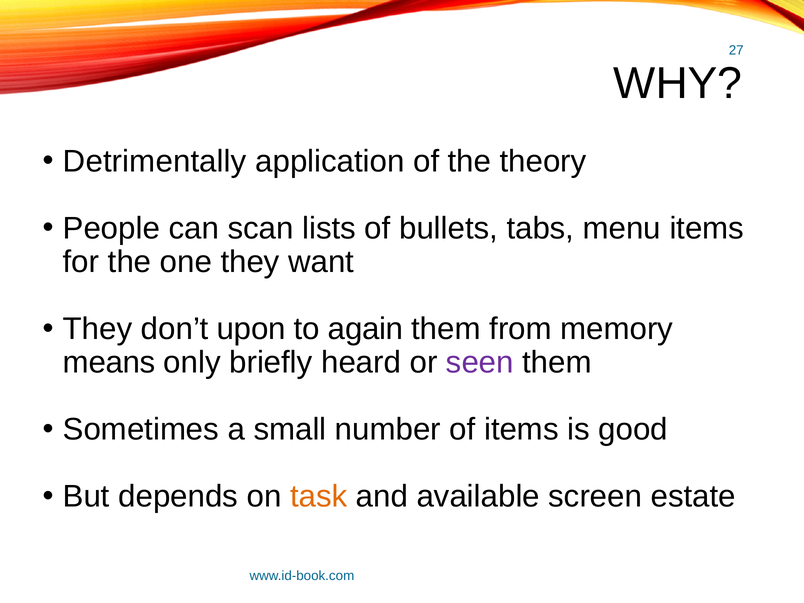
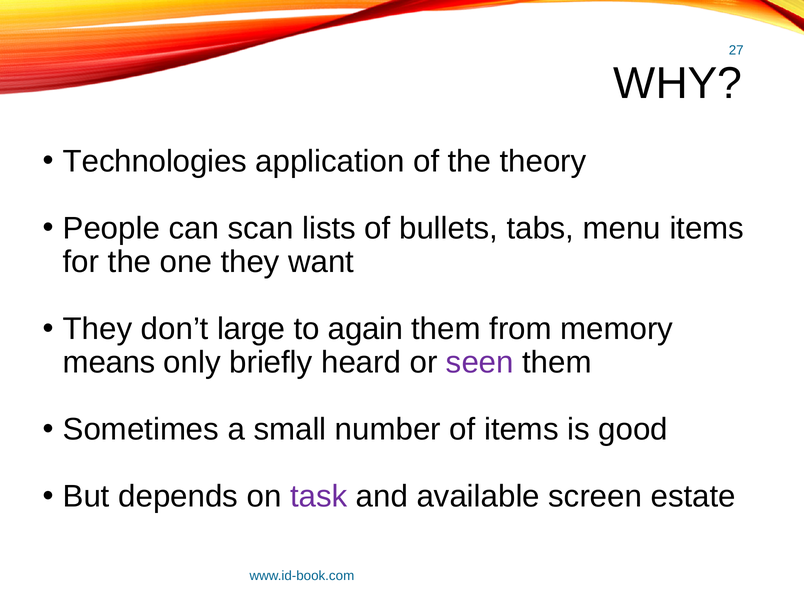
Detrimentally: Detrimentally -> Technologies
upon: upon -> large
task colour: orange -> purple
